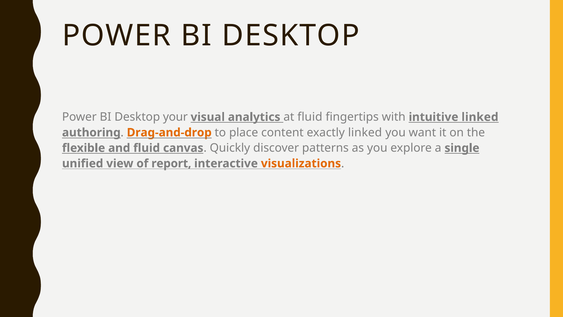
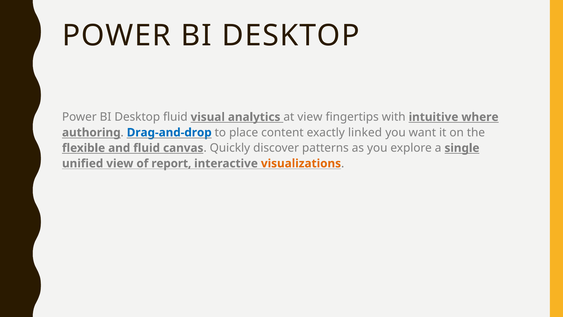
Desktop your: your -> fluid
at fluid: fluid -> view
intuitive linked: linked -> where
Drag-and-drop colour: orange -> blue
